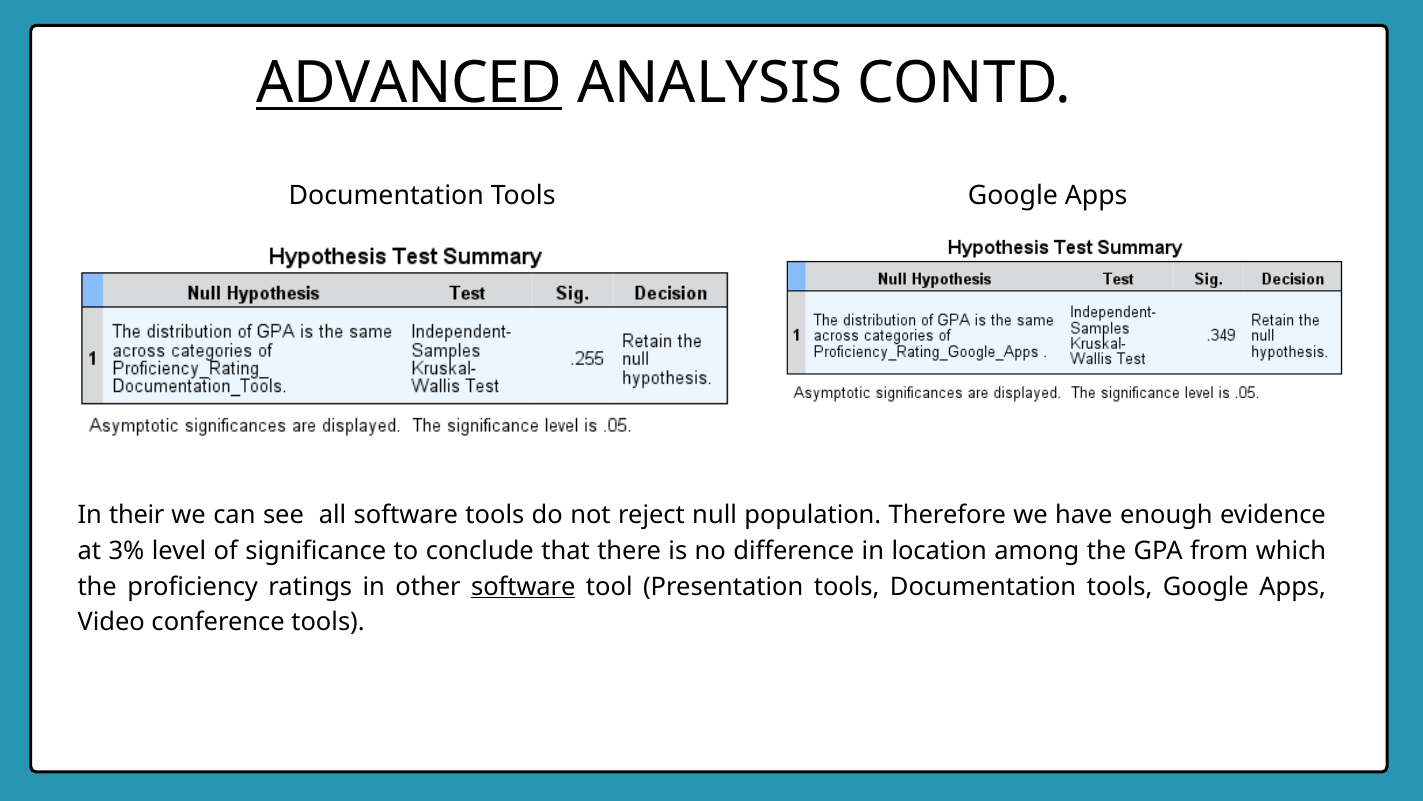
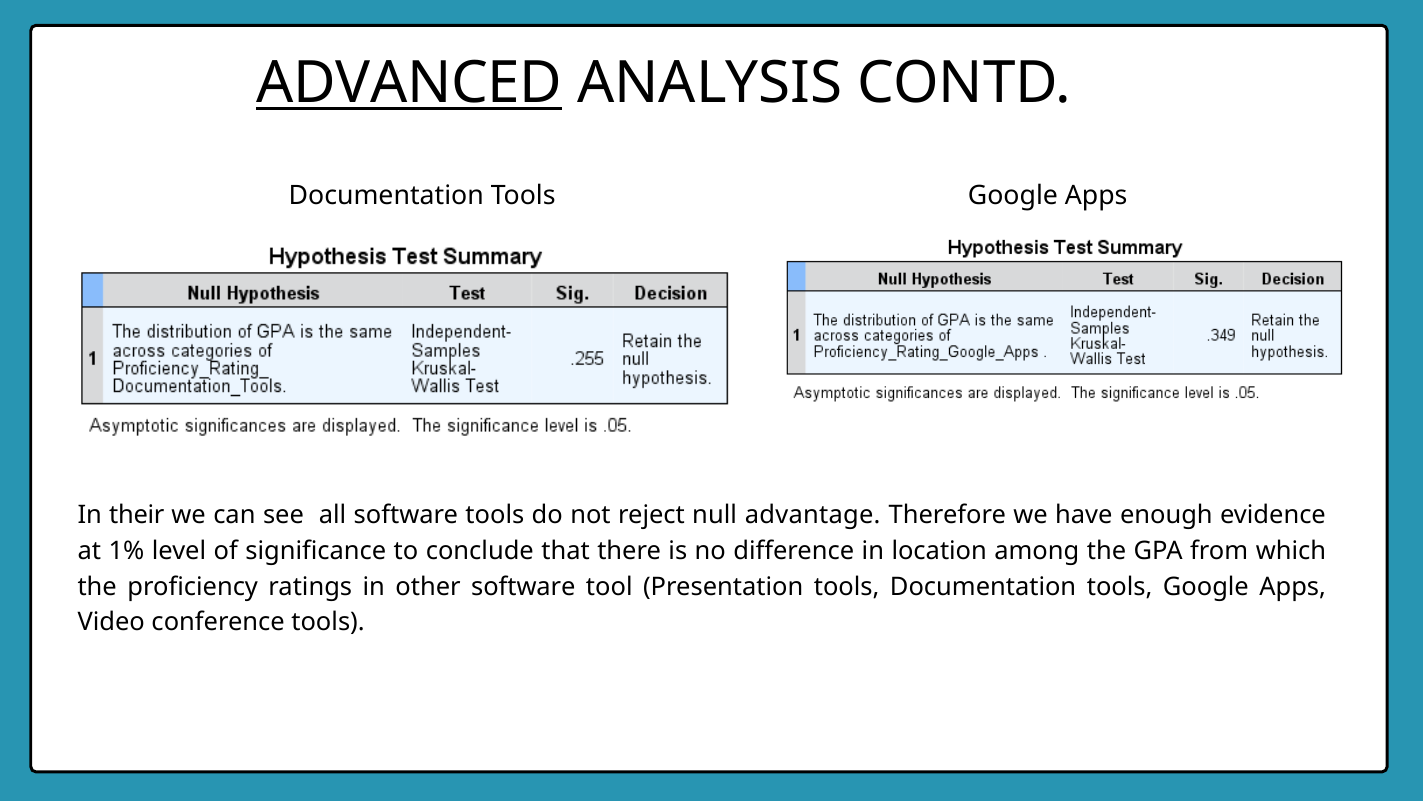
population: population -> advantage
3%: 3% -> 1%
software at (523, 586) underline: present -> none
